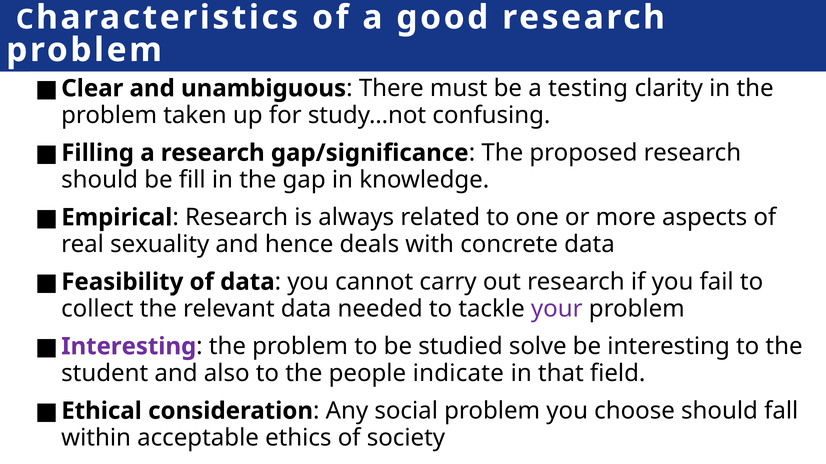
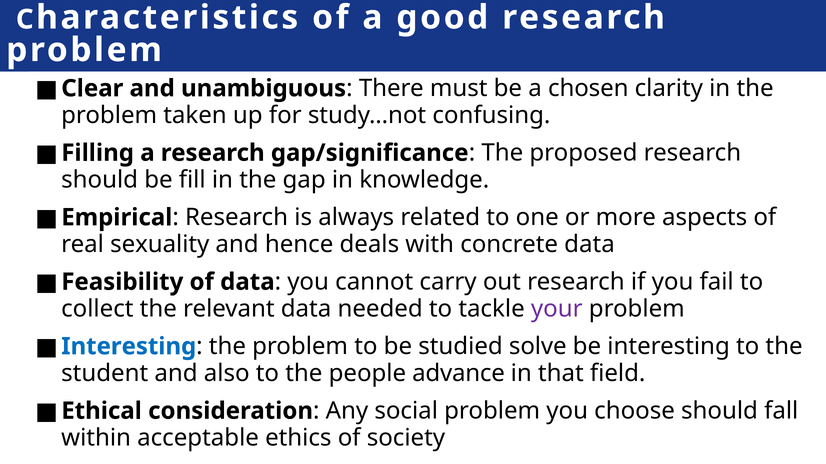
testing: testing -> chosen
Interesting at (129, 347) colour: purple -> blue
indicate: indicate -> advance
